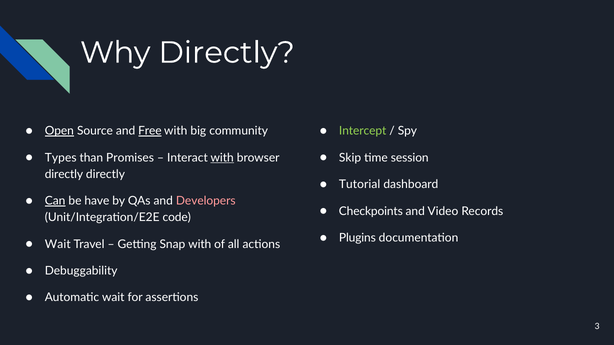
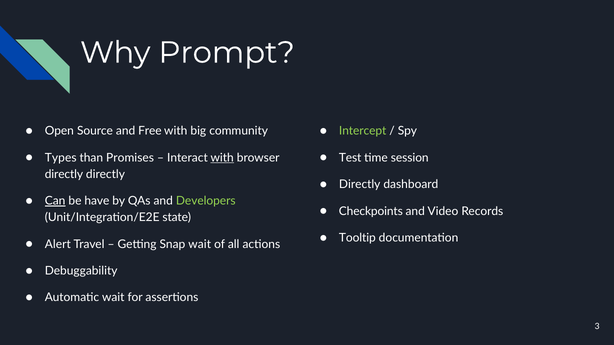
Why Directly: Directly -> Prompt
Open underline: present -> none
Free underline: present -> none
Skip: Skip -> Test
Tutorial at (360, 185): Tutorial -> Directly
Developers colour: pink -> light green
code: code -> state
Plugins: Plugins -> Tooltip
Wait at (58, 244): Wait -> Alert
Snap with: with -> wait
